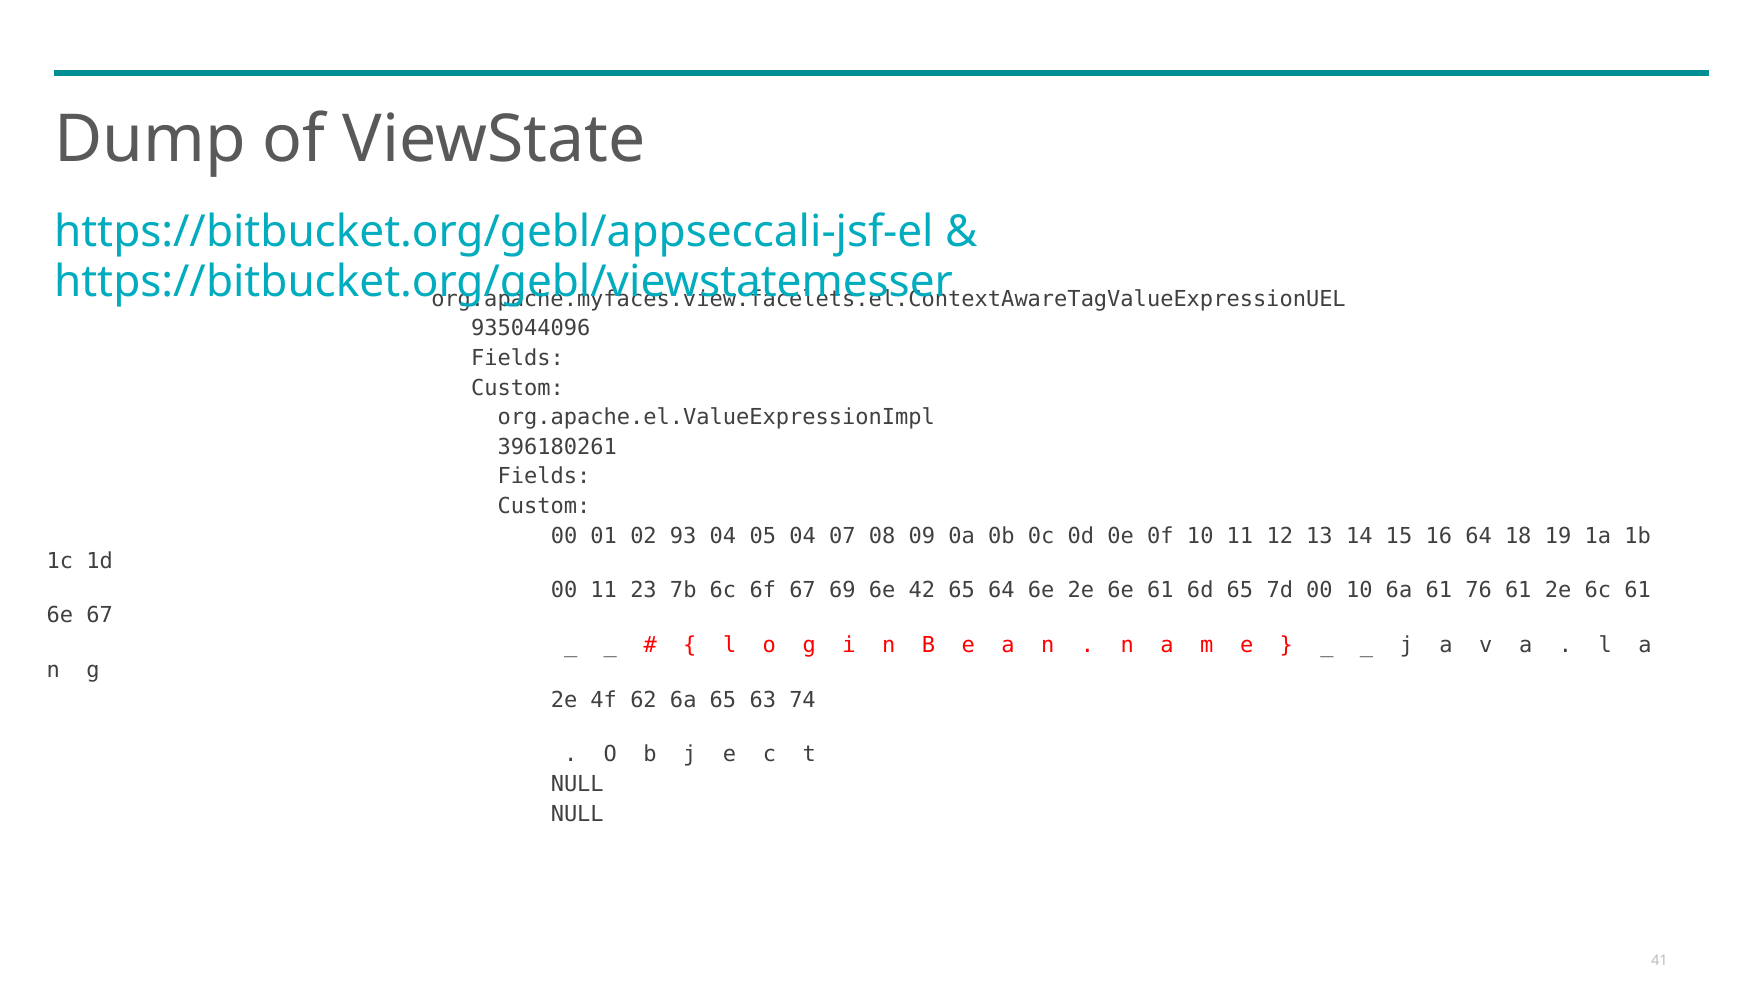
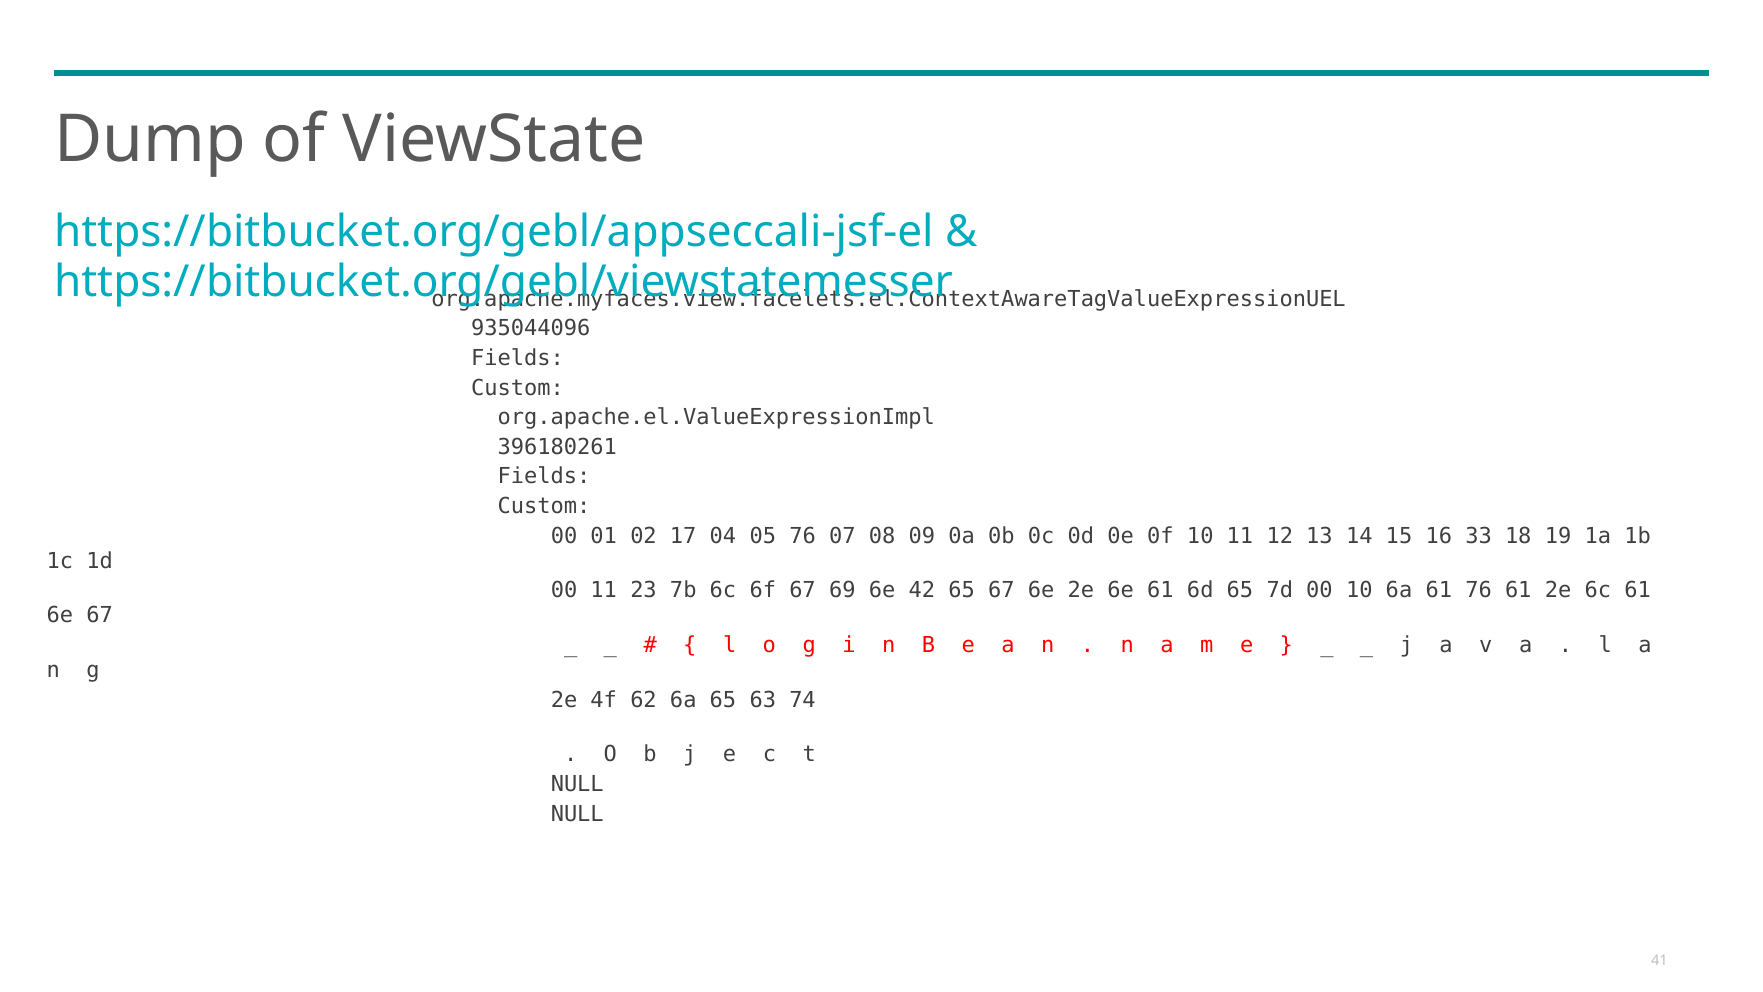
93: 93 -> 17
05 04: 04 -> 76
16 64: 64 -> 33
65 64: 64 -> 67
